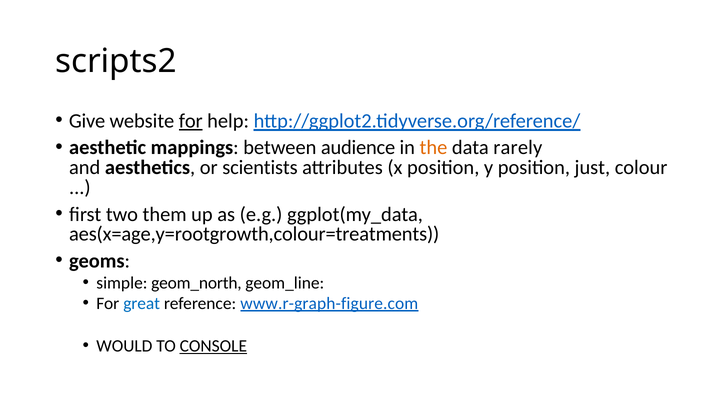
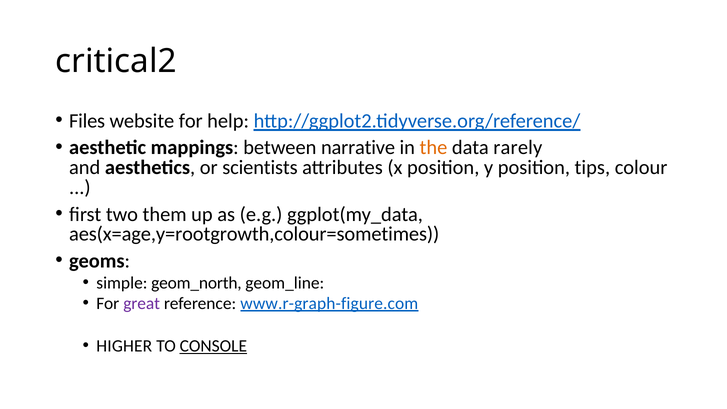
scripts2: scripts2 -> critical2
Give: Give -> Files
for at (191, 121) underline: present -> none
audience: audience -> narrative
just: just -> tips
aes(x=age,y=rootgrowth,colour=treatments: aes(x=age,y=rootgrowth,colour=treatments -> aes(x=age,y=rootgrowth,colour=sometimes
great colour: blue -> purple
WOULD: WOULD -> HIGHER
